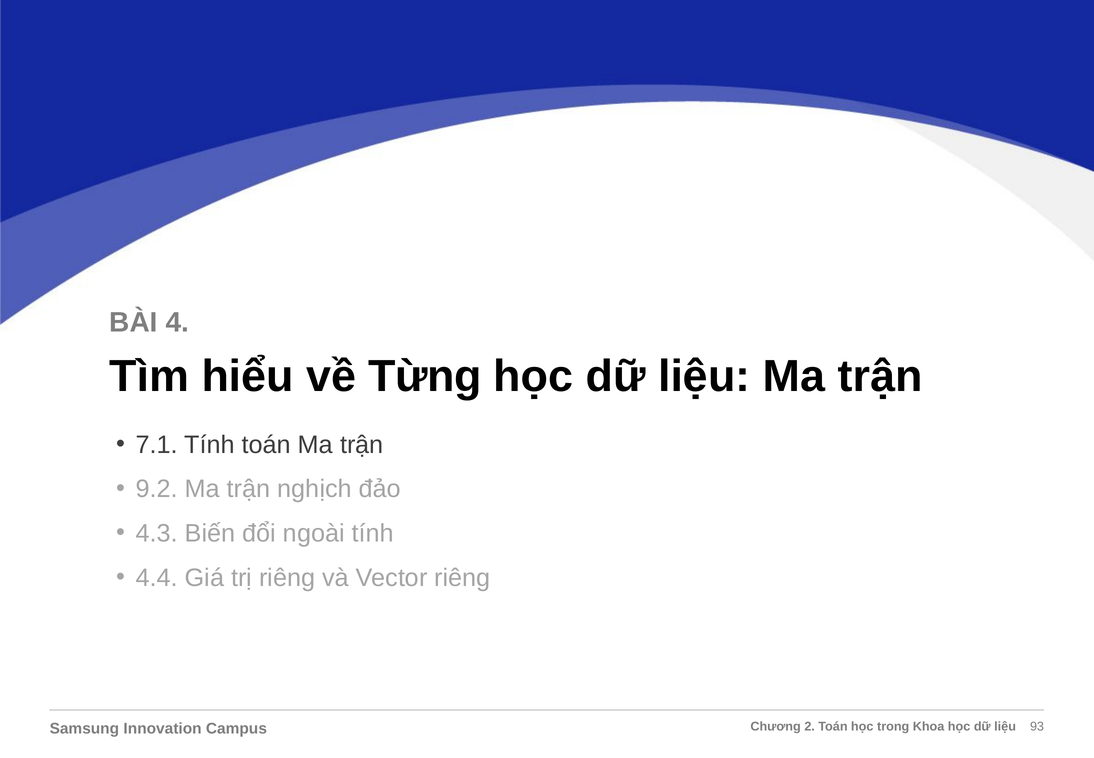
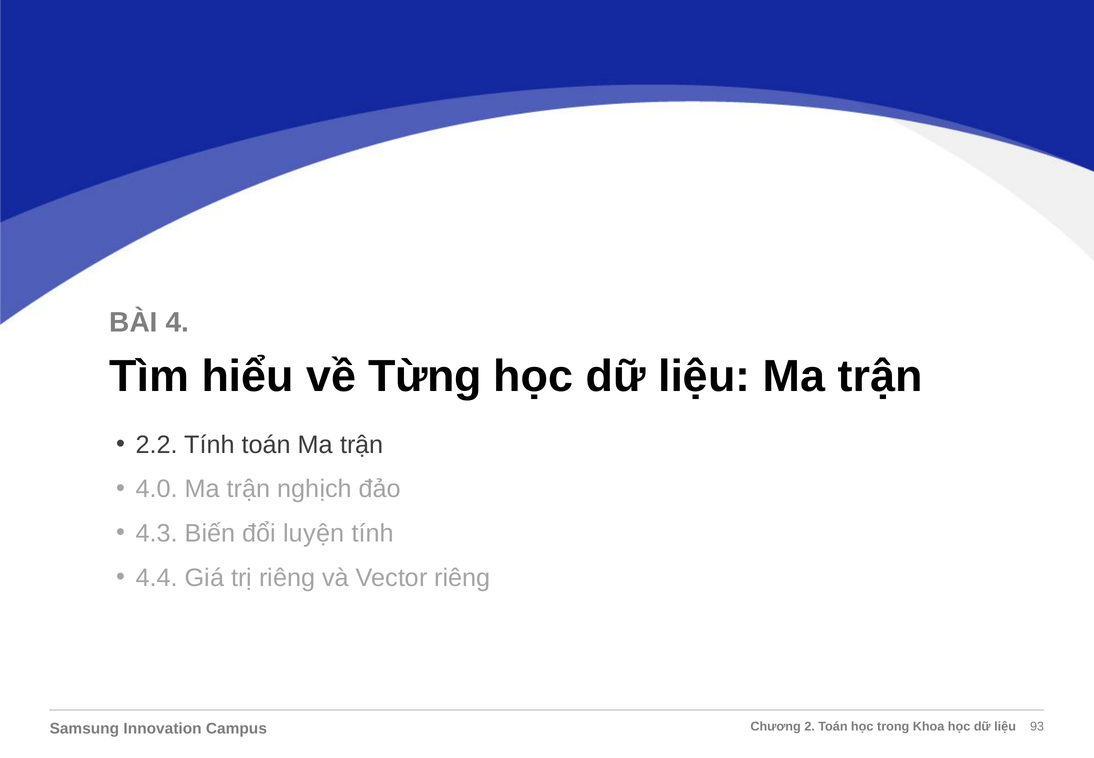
7.1: 7.1 -> 2.2
9.2: 9.2 -> 4.0
ngoài: ngoài -> luyện
